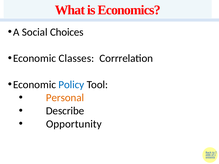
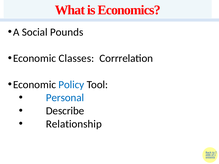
Choices: Choices -> Pounds
Personal colour: orange -> blue
Opportunity: Opportunity -> Relationship
